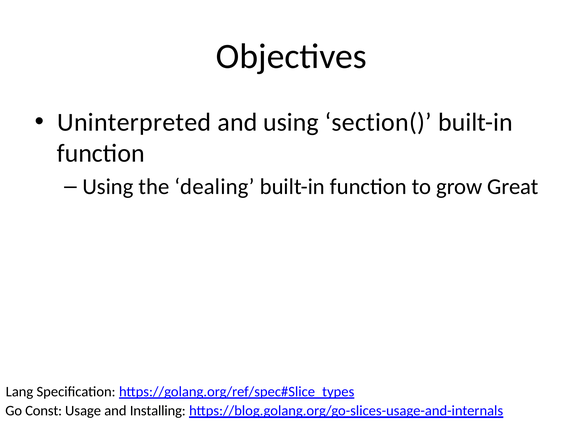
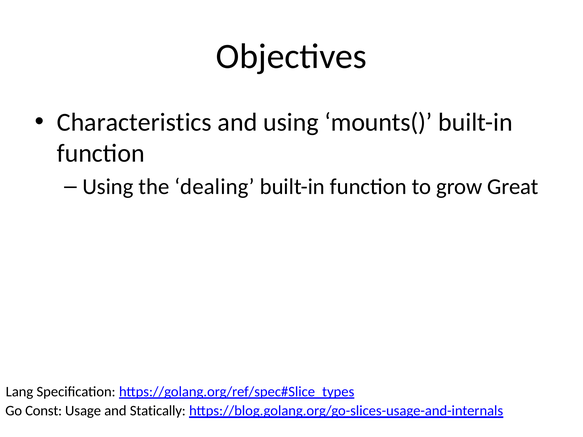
Uninterpreted: Uninterpreted -> Characteristics
section(: section( -> mounts(
Installing: Installing -> Statically
